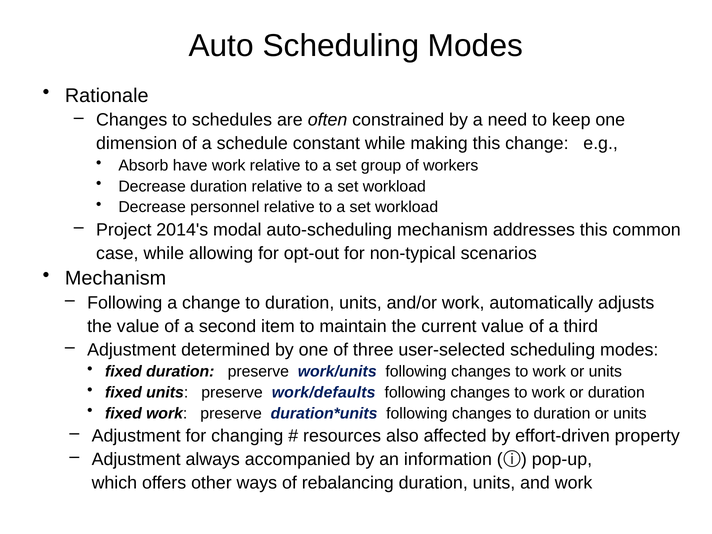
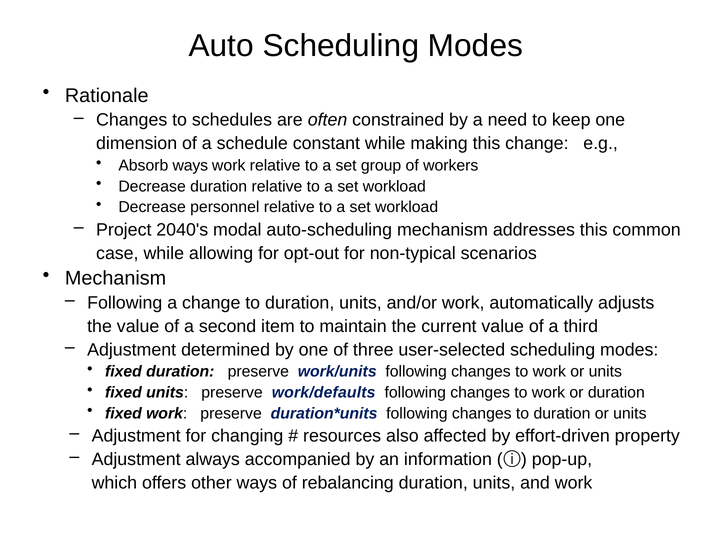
Absorb have: have -> ways
2014's: 2014's -> 2040's
